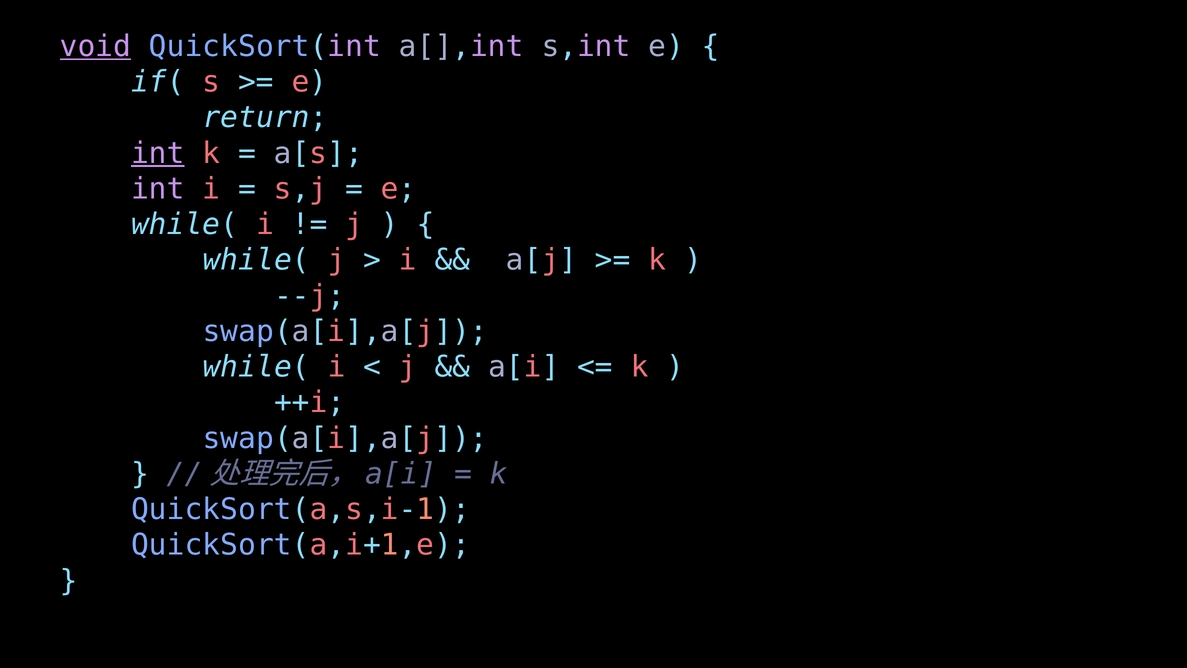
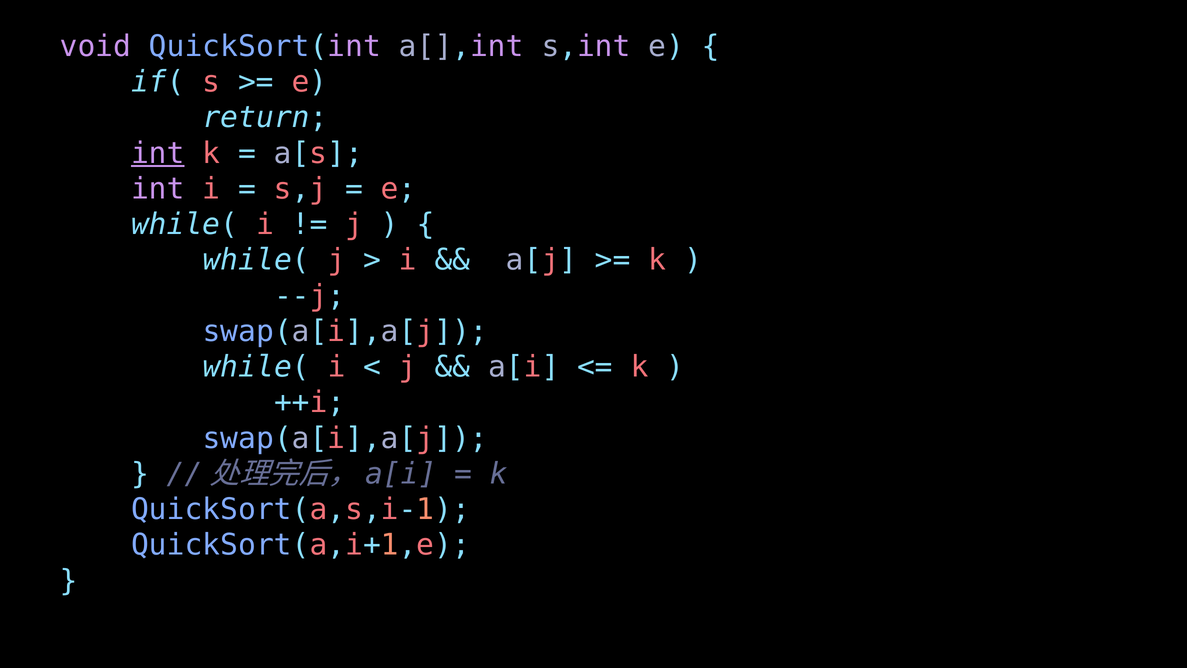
void underline: present -> none
